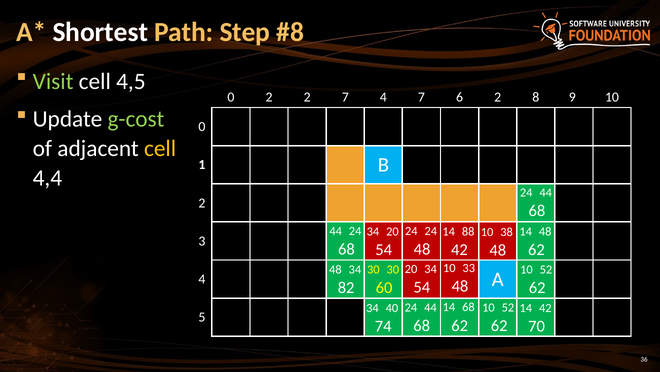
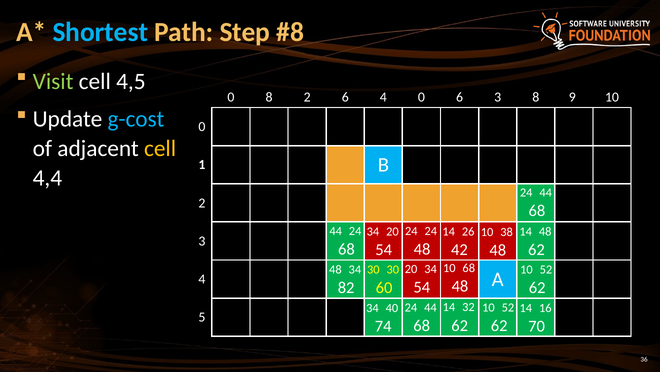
Shortest colour: white -> light blue
0 2: 2 -> 8
2 7: 7 -> 6
4 7: 7 -> 0
6 2: 2 -> 3
g-cost colour: light green -> light blue
88: 88 -> 26
10 33: 33 -> 68
14 68: 68 -> 32
14 42: 42 -> 16
